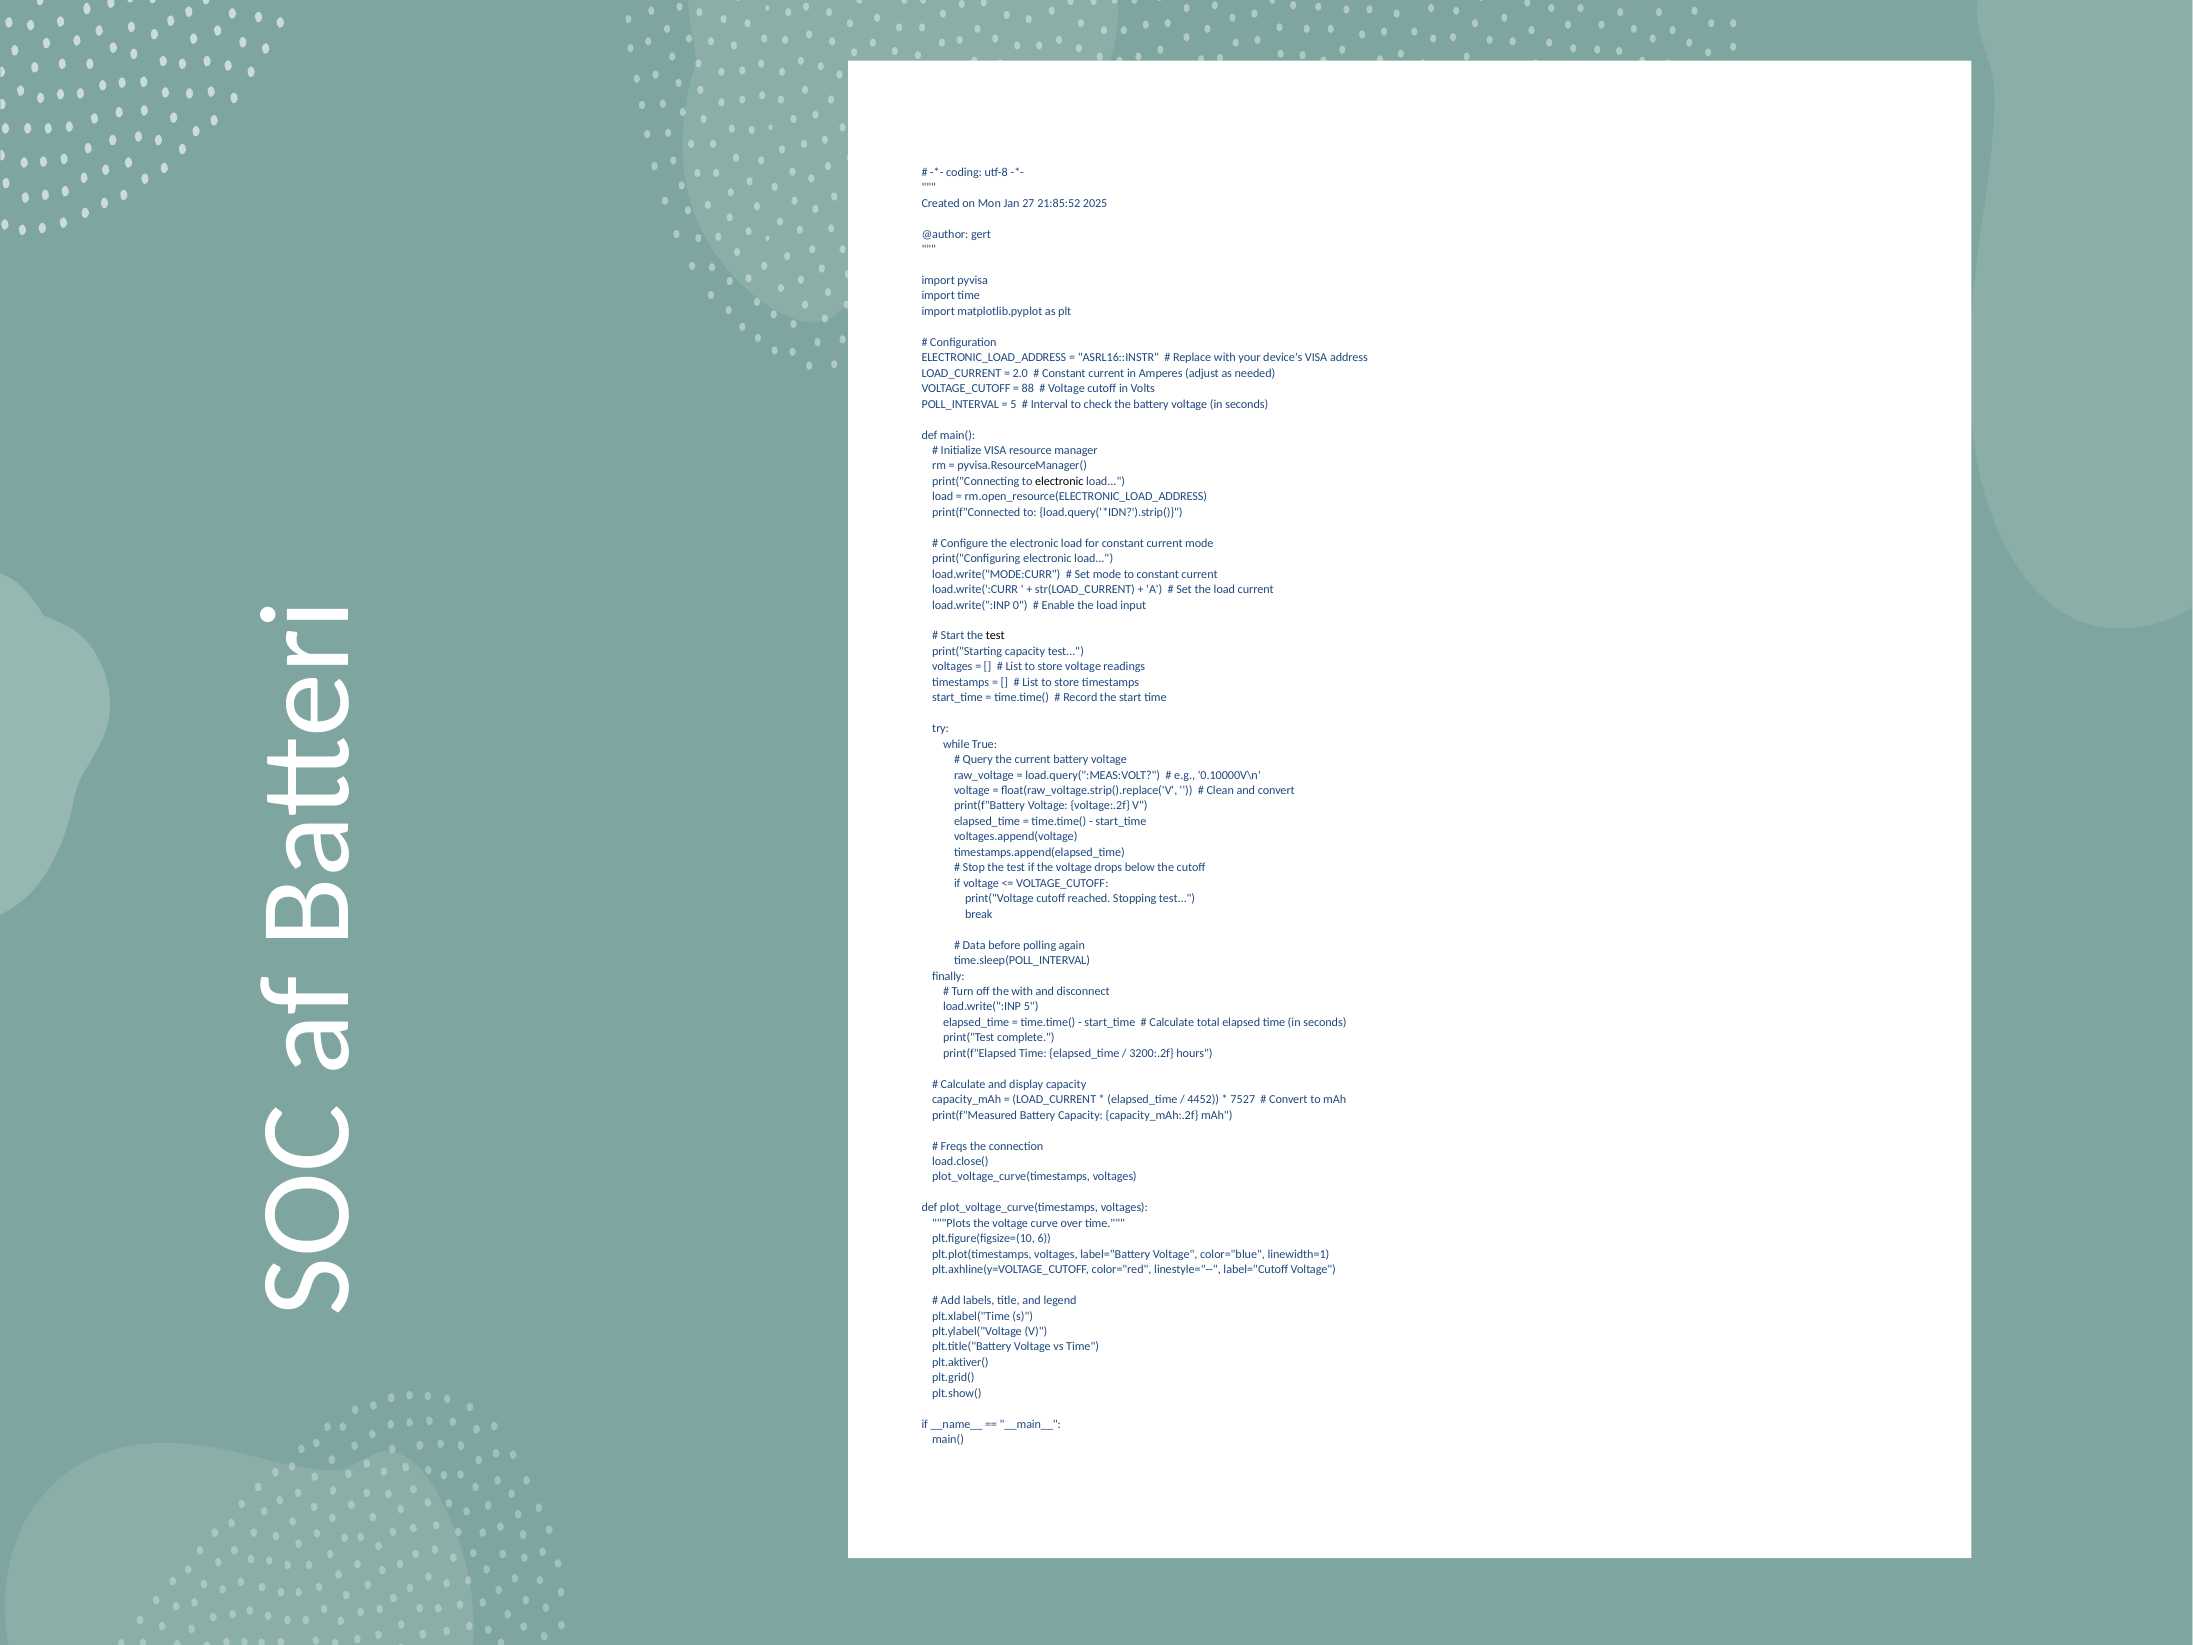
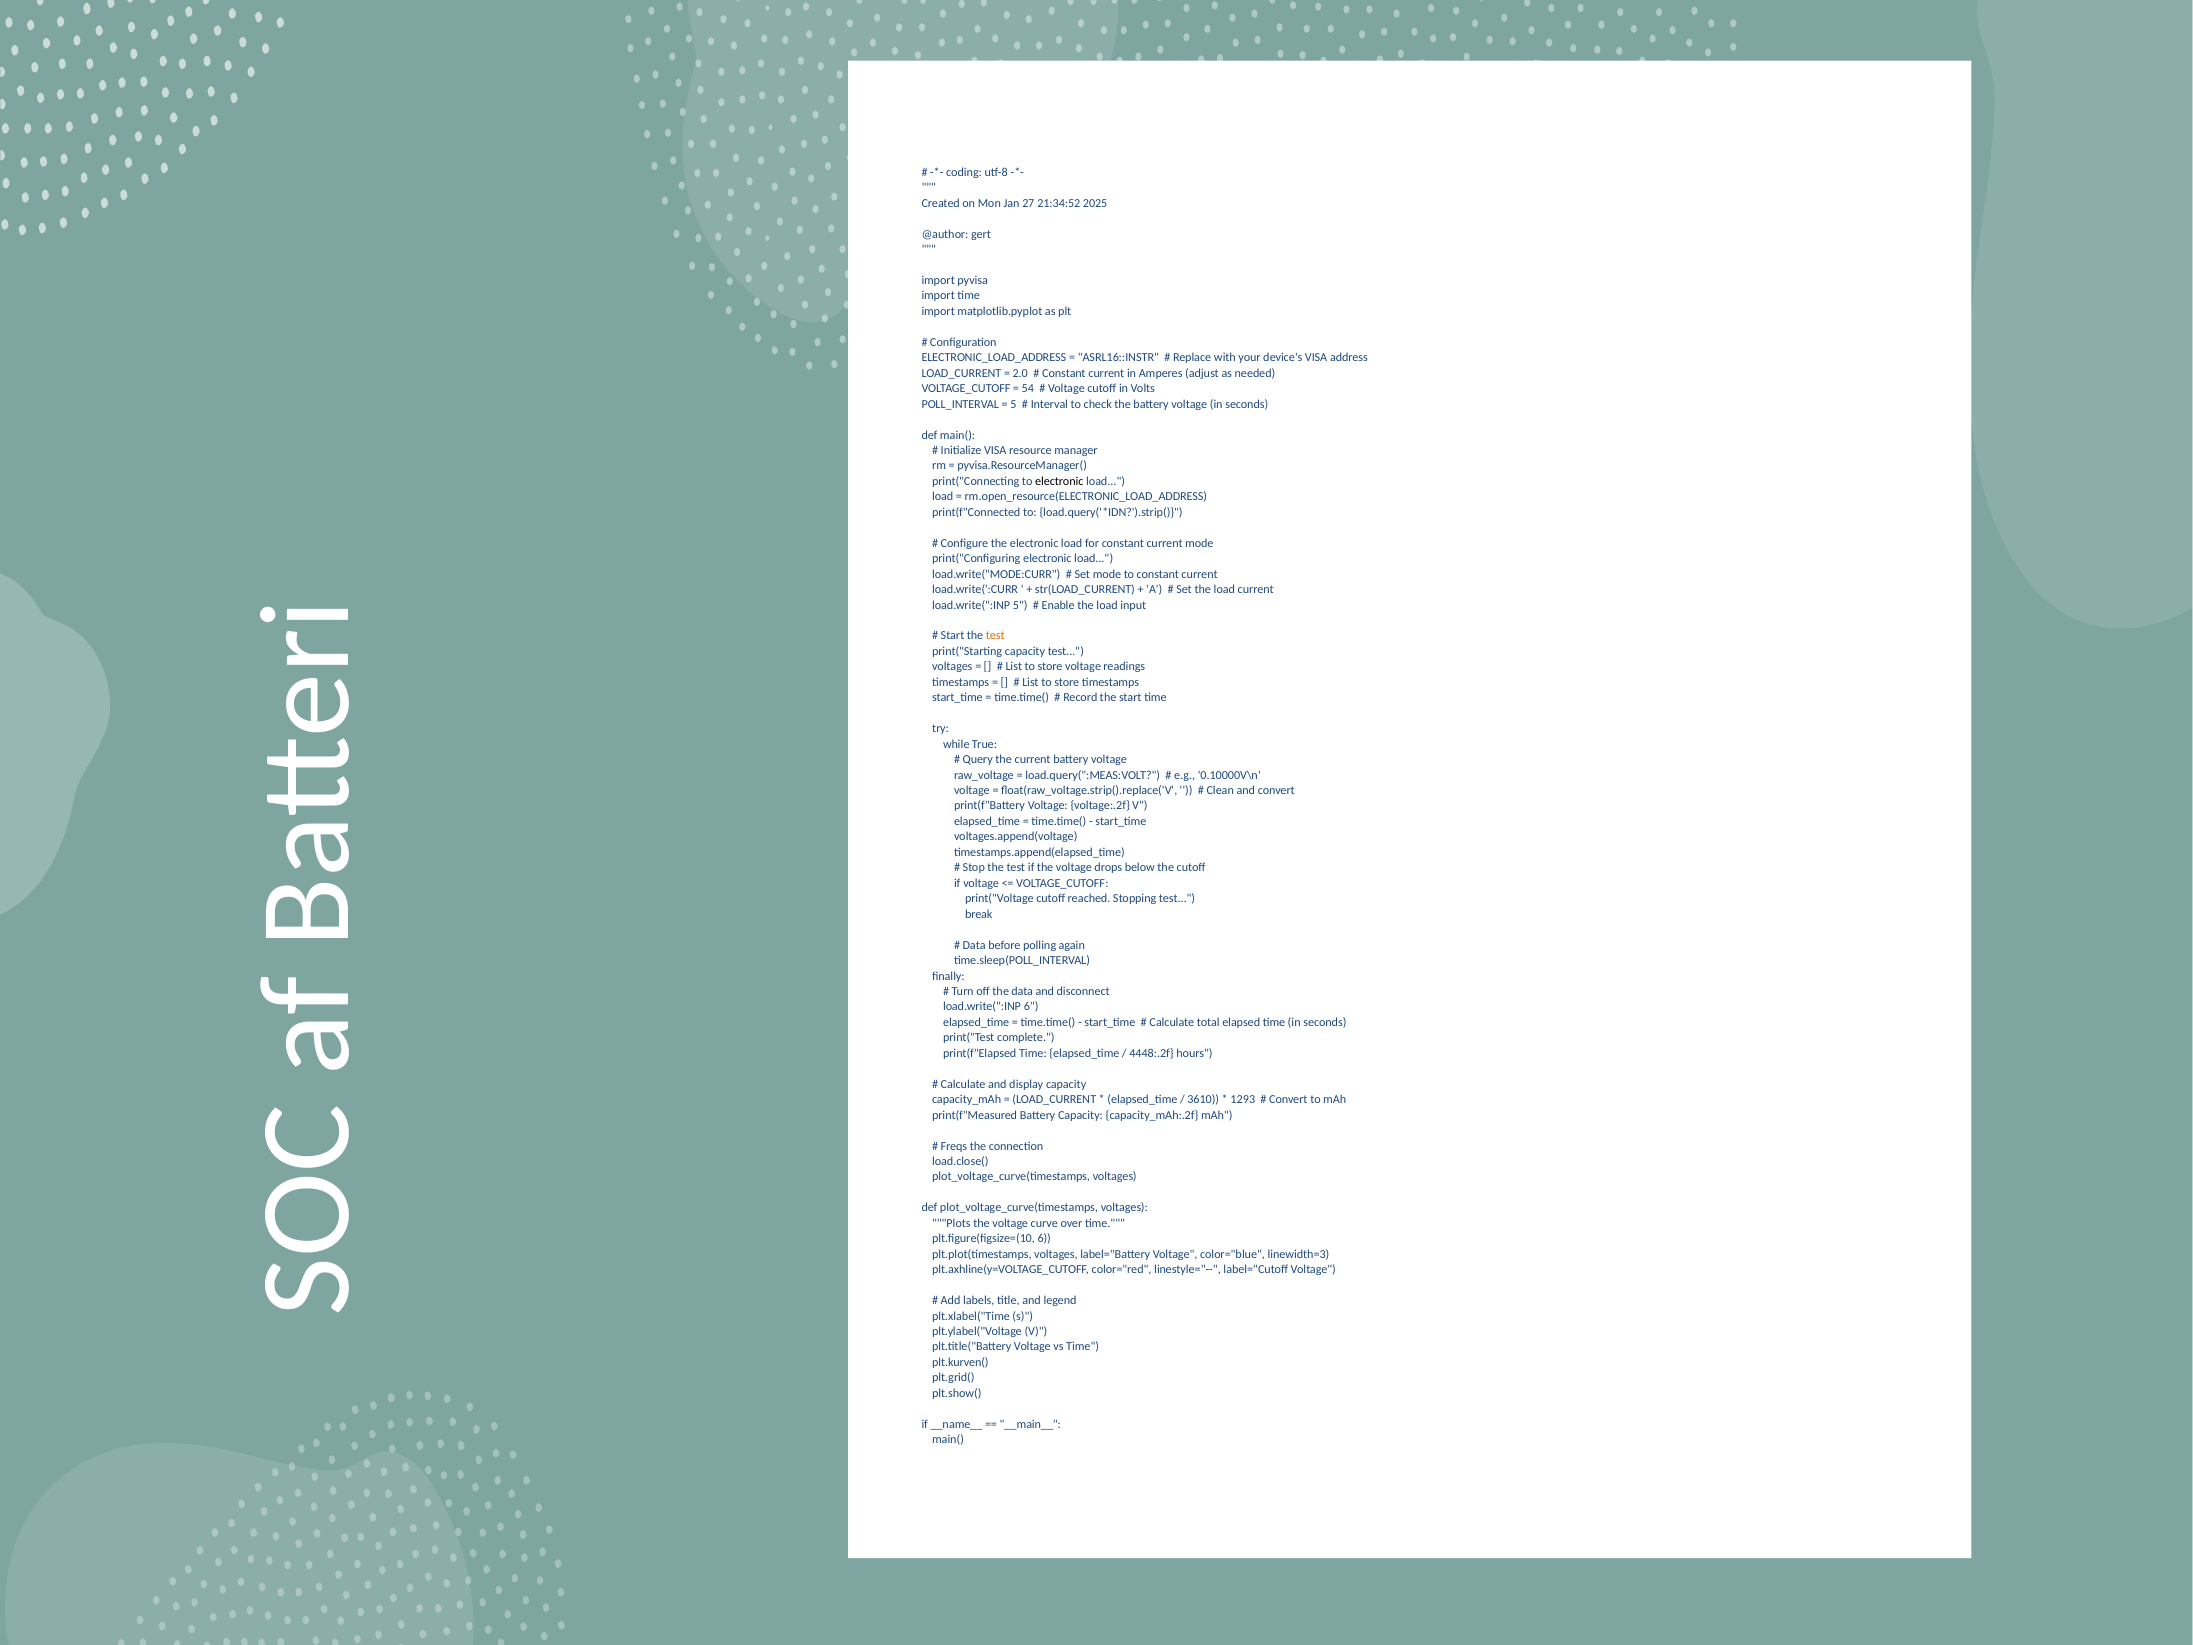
21:85:52: 21:85:52 -> 21:34:52
88: 88 -> 54
load.write(":INP 0: 0 -> 5
test at (995, 636) colour: black -> orange
the with: with -> data
load.write(":INP 5: 5 -> 6
3200:.2f: 3200:.2f -> 4448:.2f
4452: 4452 -> 3610
7527: 7527 -> 1293
linewidth=1: linewidth=1 -> linewidth=3
plt.aktiver(: plt.aktiver( -> plt.kurven(
